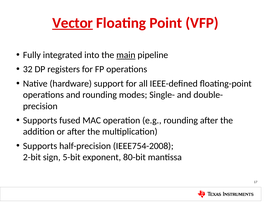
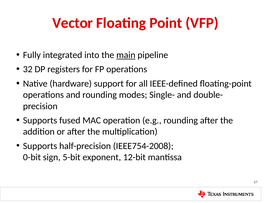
Vector underline: present -> none
2-bit: 2-bit -> 0-bit
80-bit: 80-bit -> 12-bit
